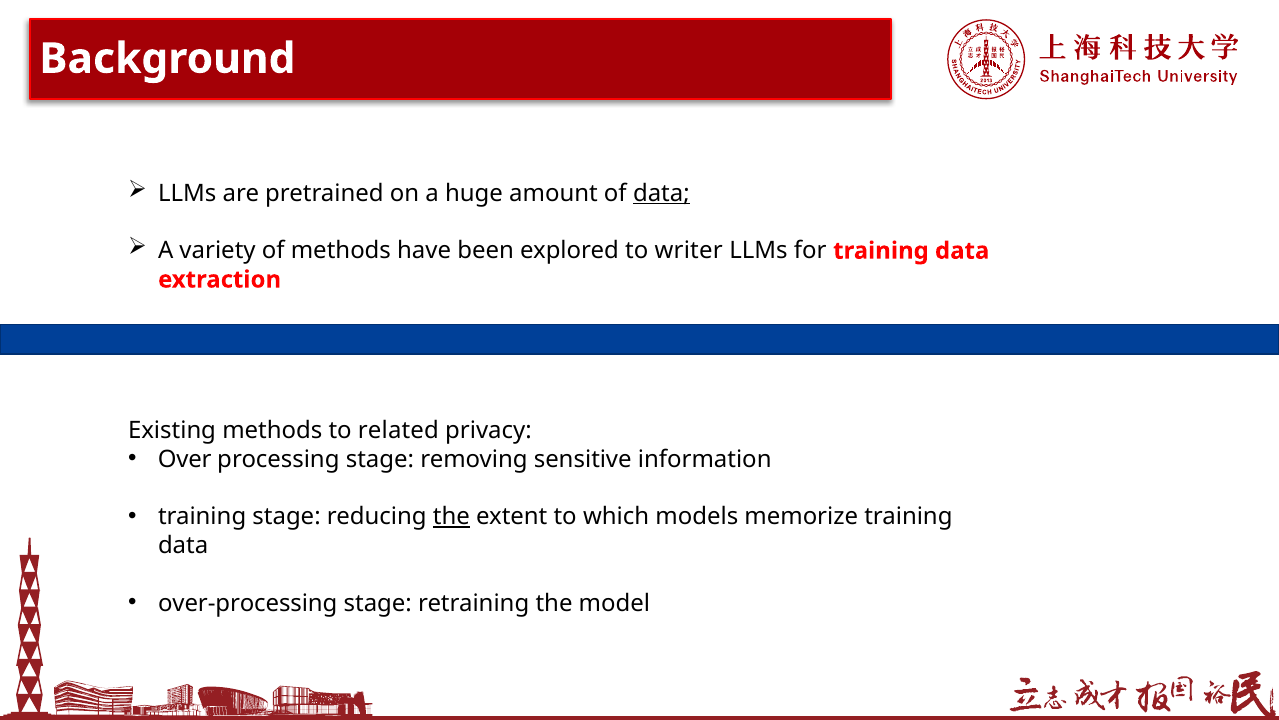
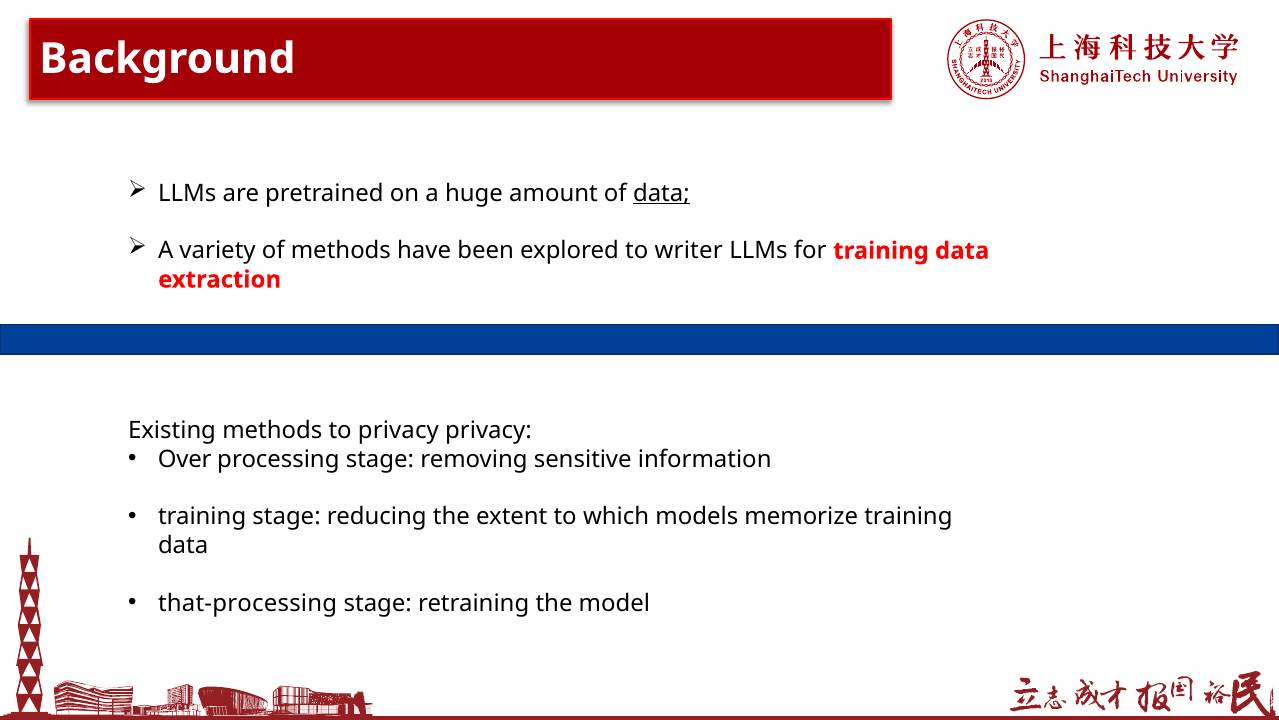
to related: related -> privacy
the at (451, 516) underline: present -> none
over-processing: over-processing -> that-processing
